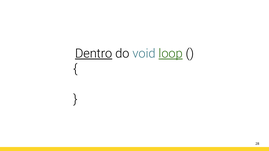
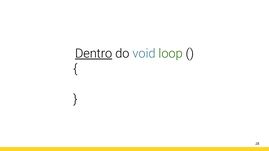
loop underline: present -> none
